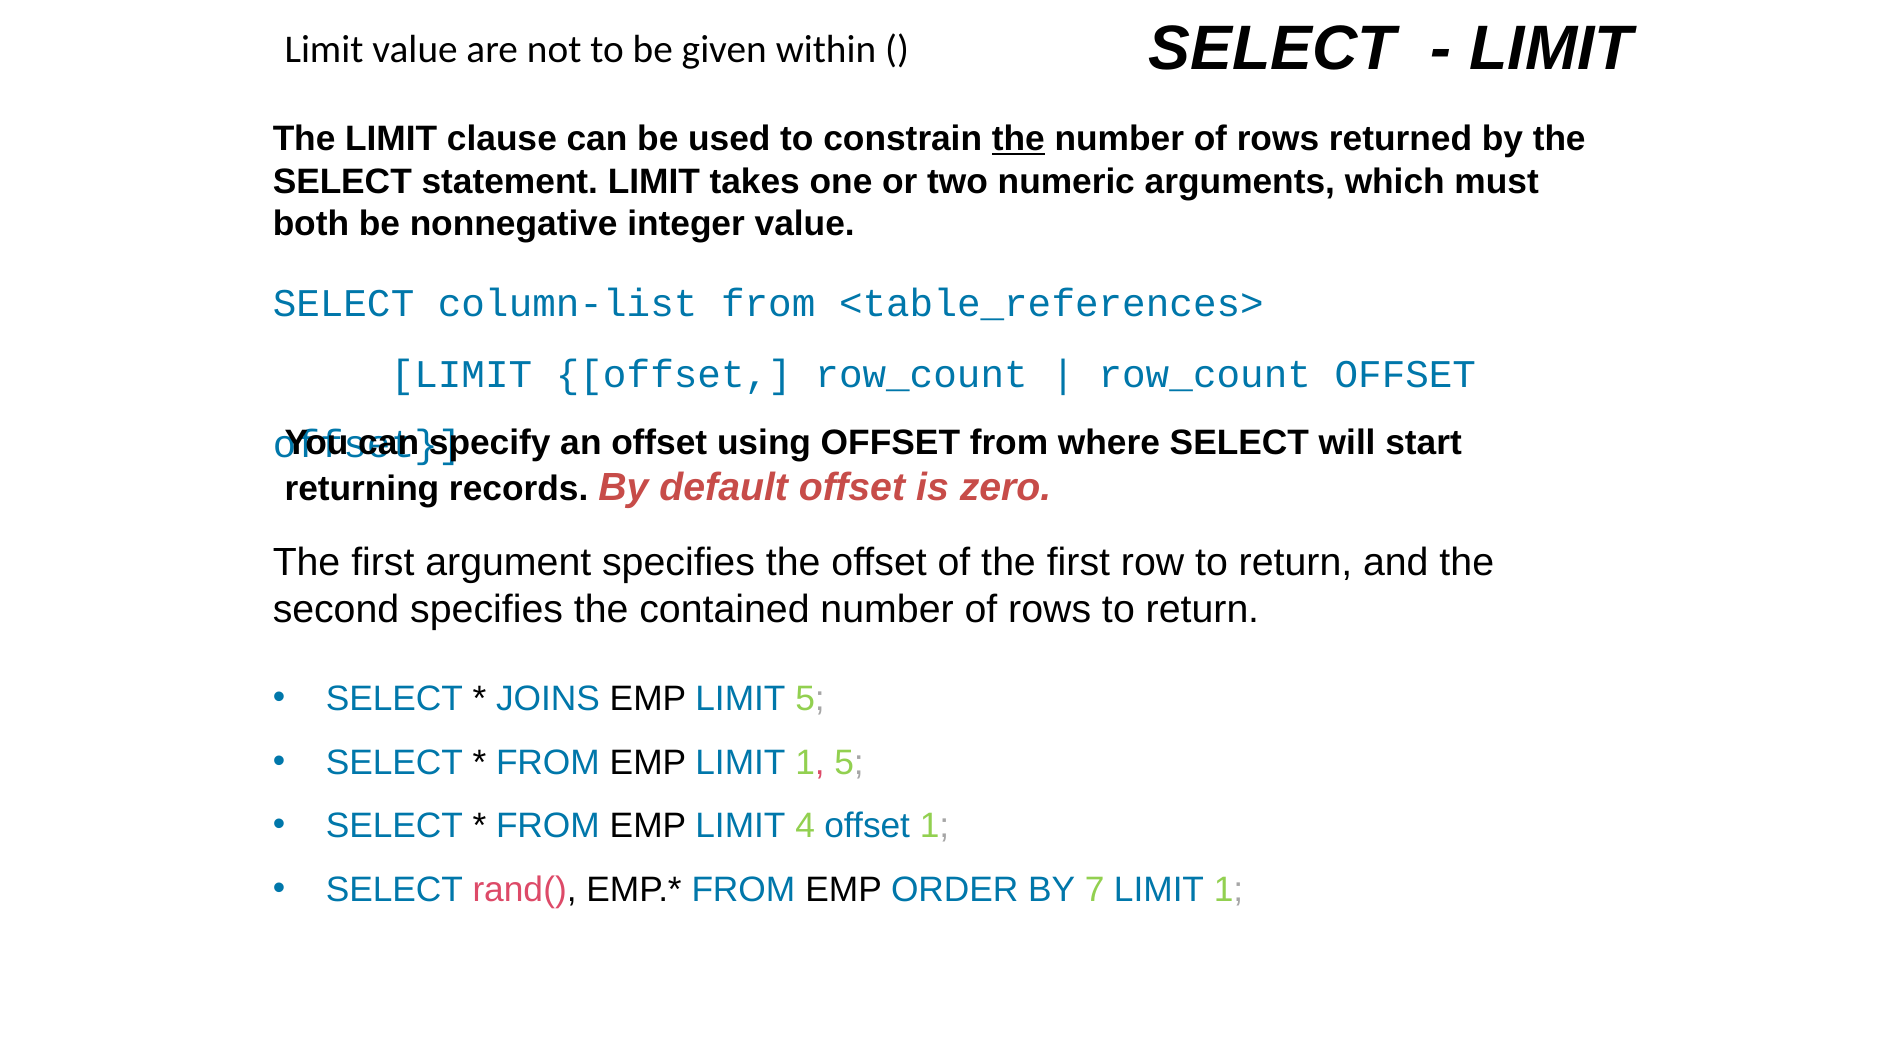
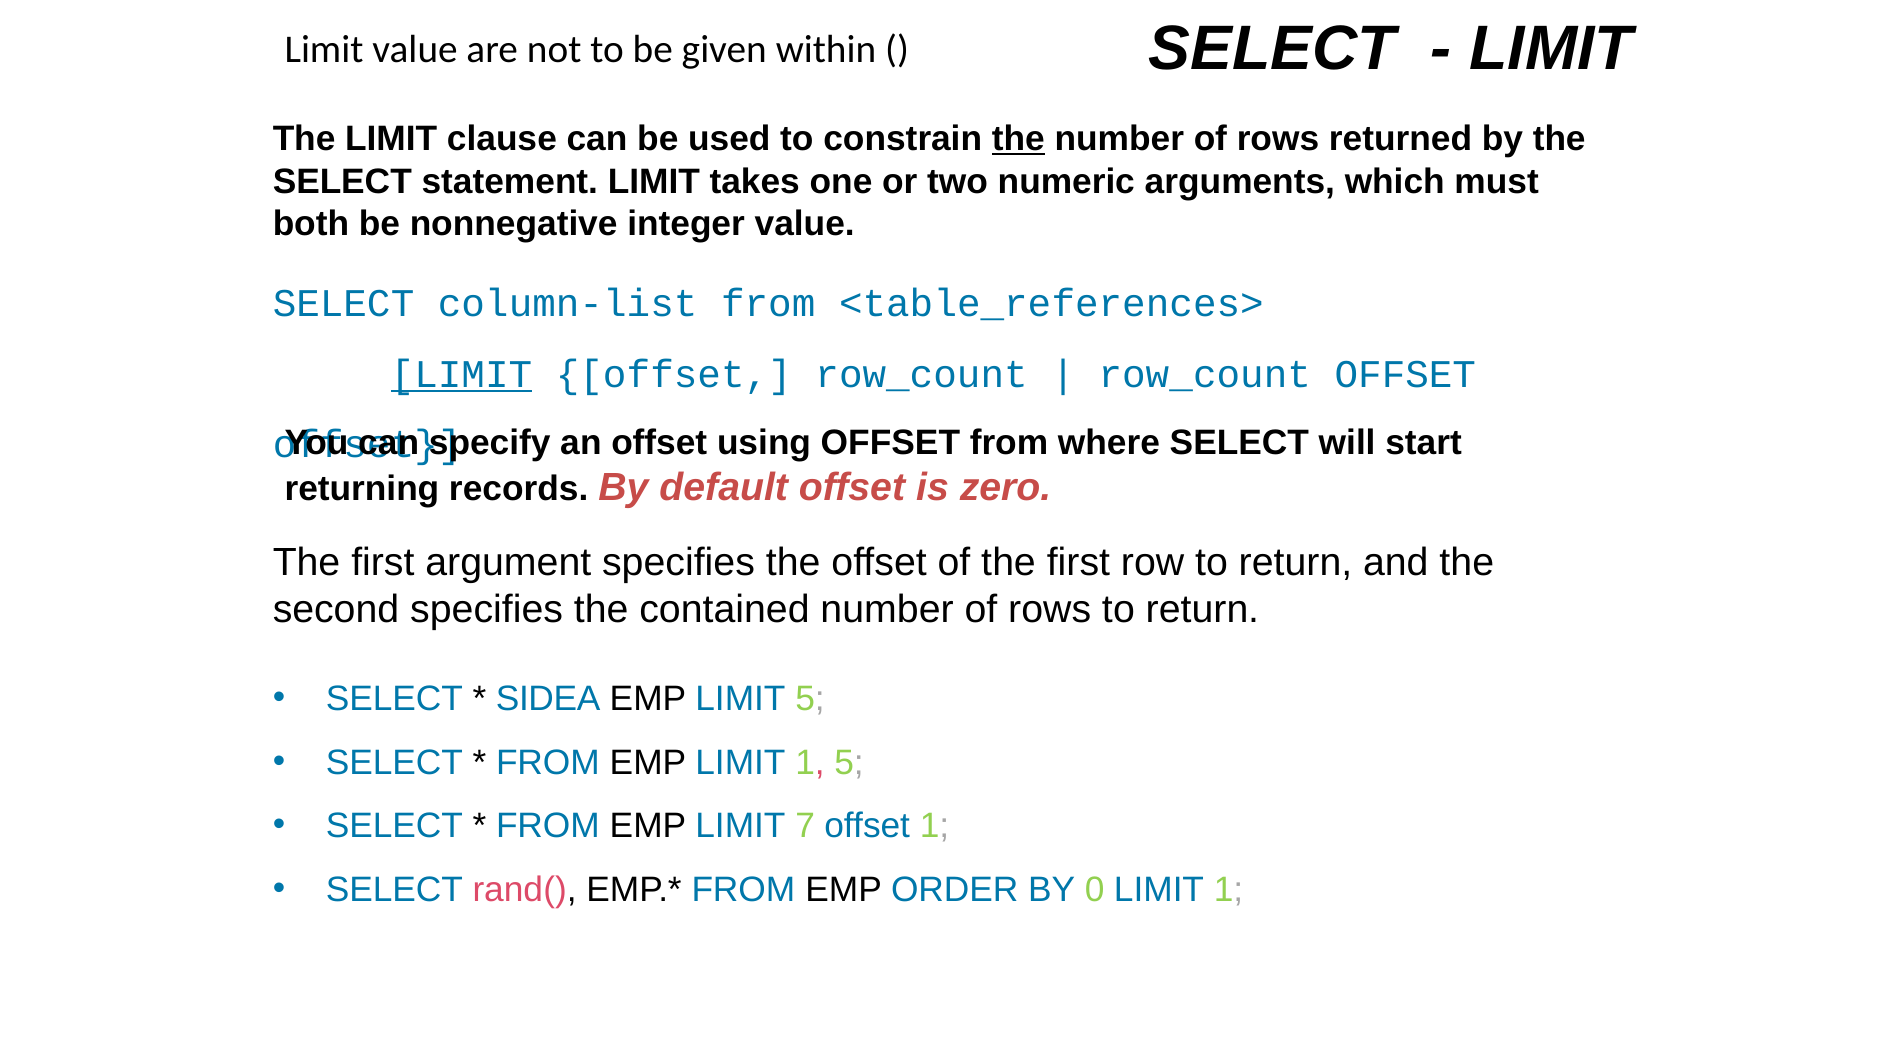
LIMIT at (461, 375) underline: none -> present
JOINS: JOINS -> SIDEA
4: 4 -> 7
7: 7 -> 0
